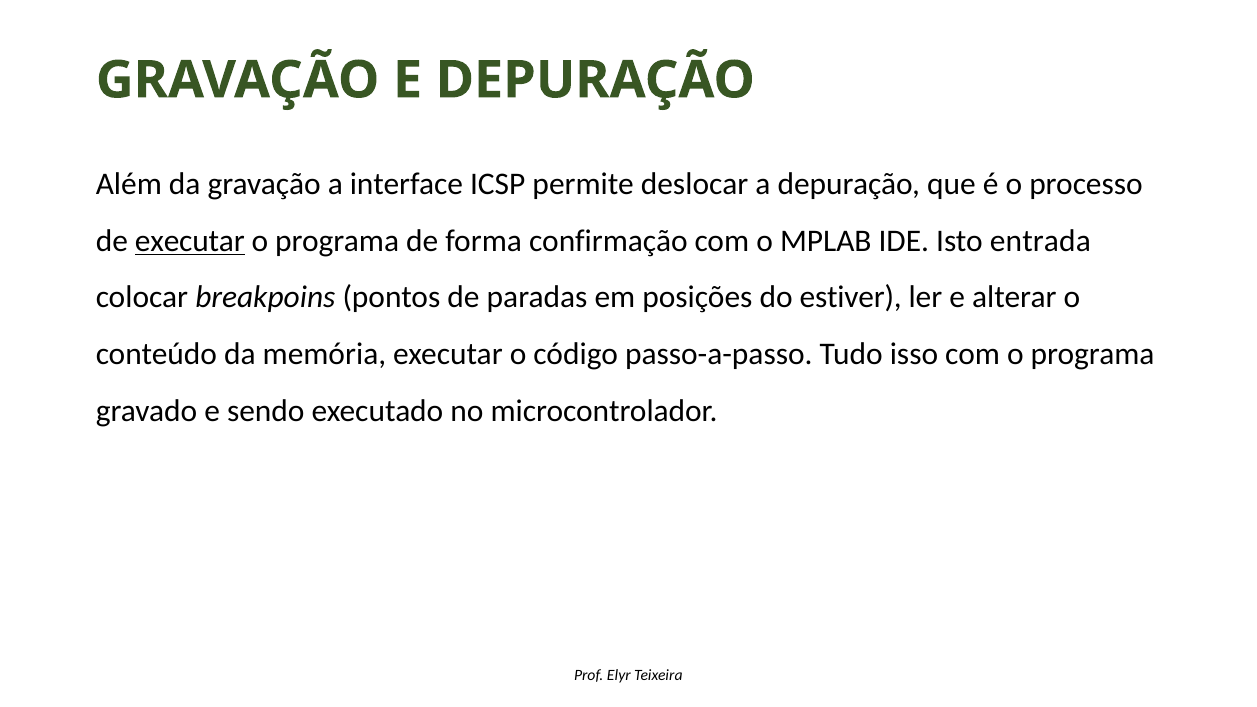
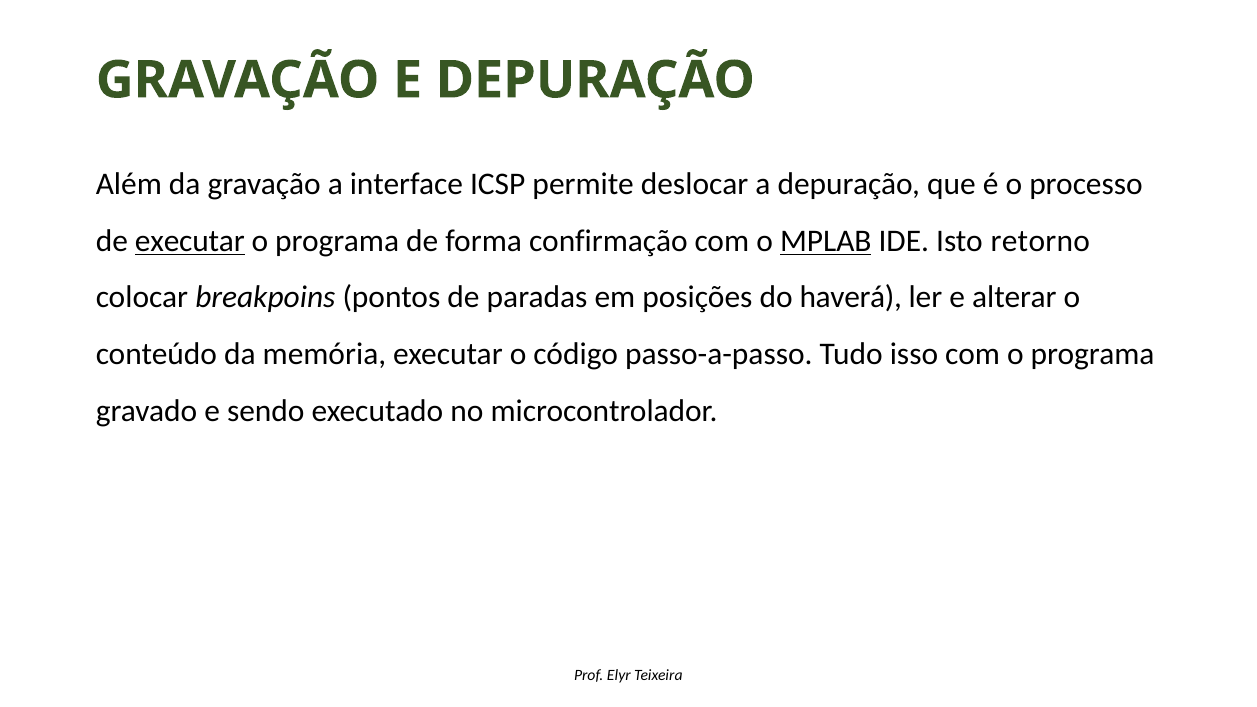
MPLAB underline: none -> present
entrada: entrada -> retorno
estiver: estiver -> haverá
